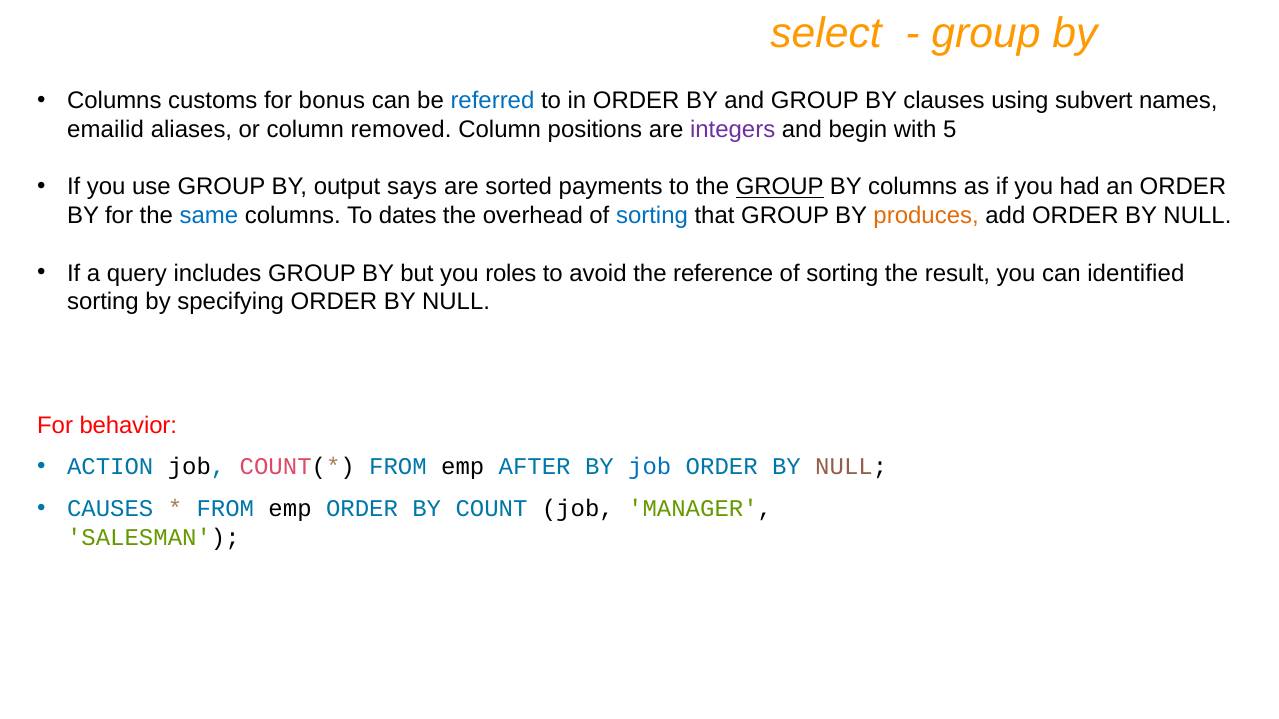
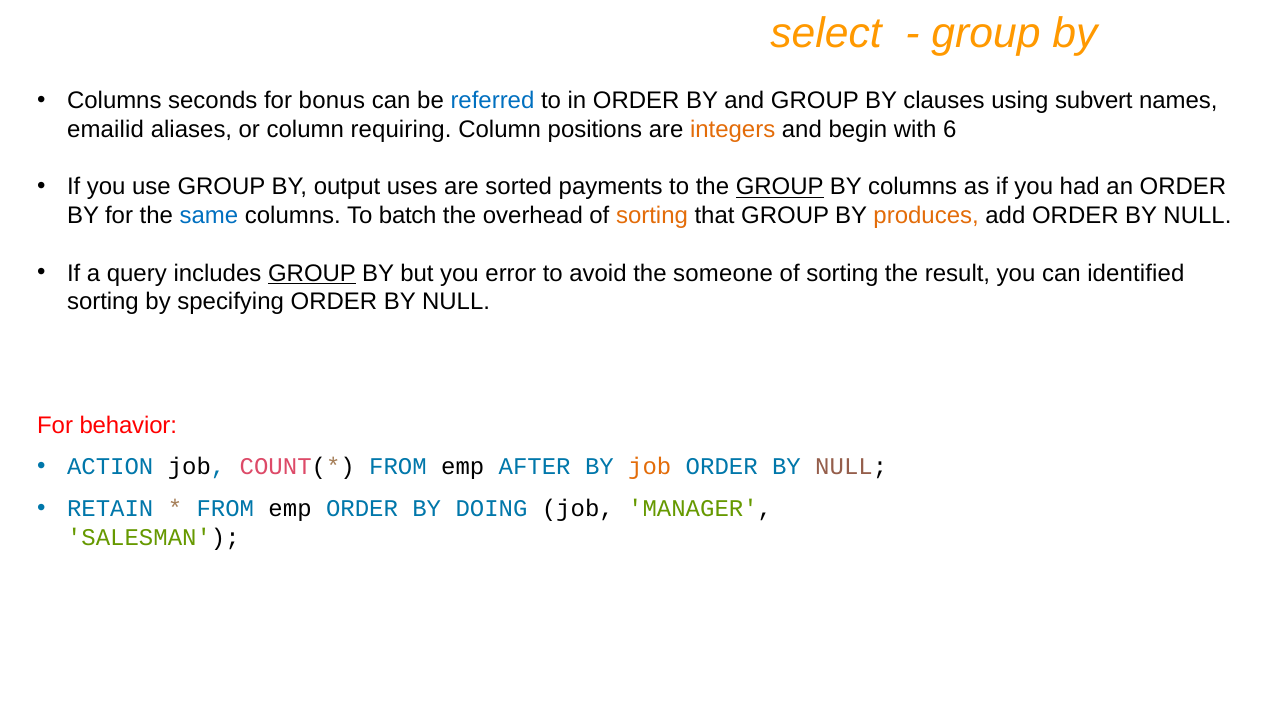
customs: customs -> seconds
removed: removed -> requiring
integers colour: purple -> orange
5: 5 -> 6
says: says -> uses
dates: dates -> batch
sorting at (652, 216) colour: blue -> orange
GROUP at (312, 273) underline: none -> present
roles: roles -> error
reference: reference -> someone
job at (650, 467) colour: blue -> orange
CAUSES: CAUSES -> RETAIN
COUNT: COUNT -> DOING
